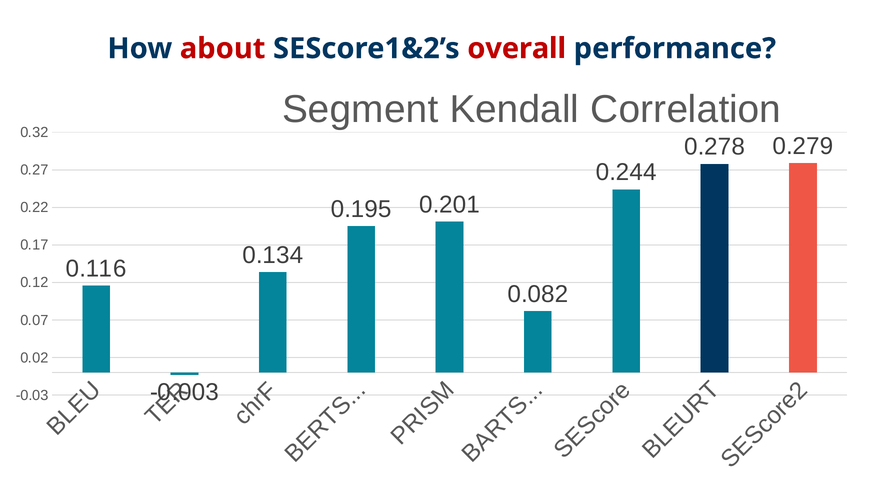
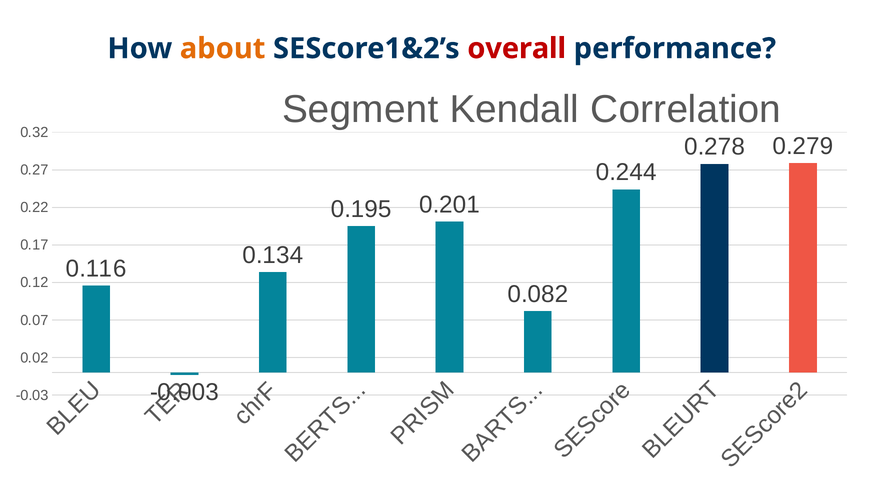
about colour: red -> orange
